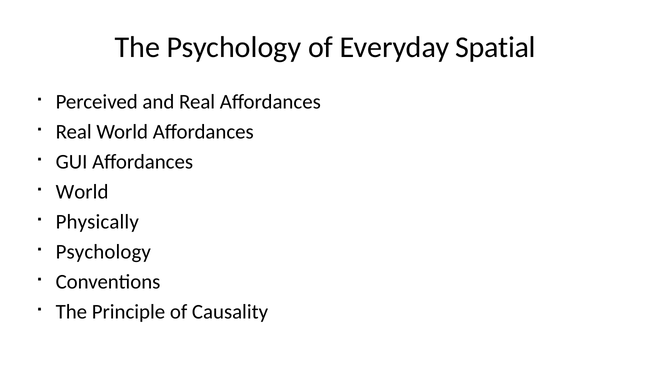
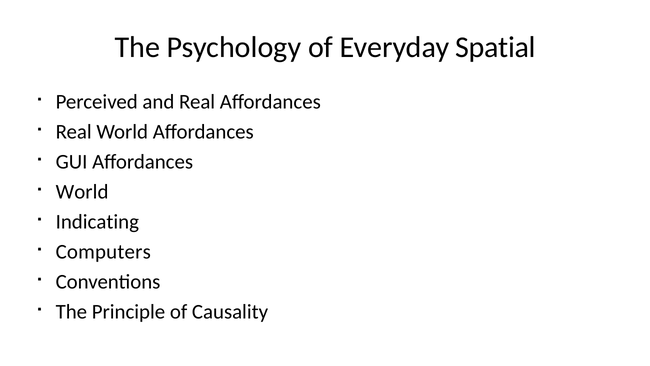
Physically: Physically -> Indicating
Psychology at (103, 252): Psychology -> Computers
